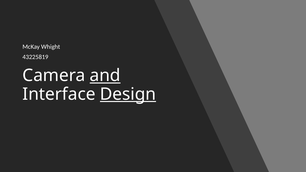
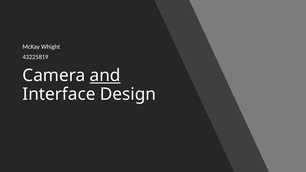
Design underline: present -> none
